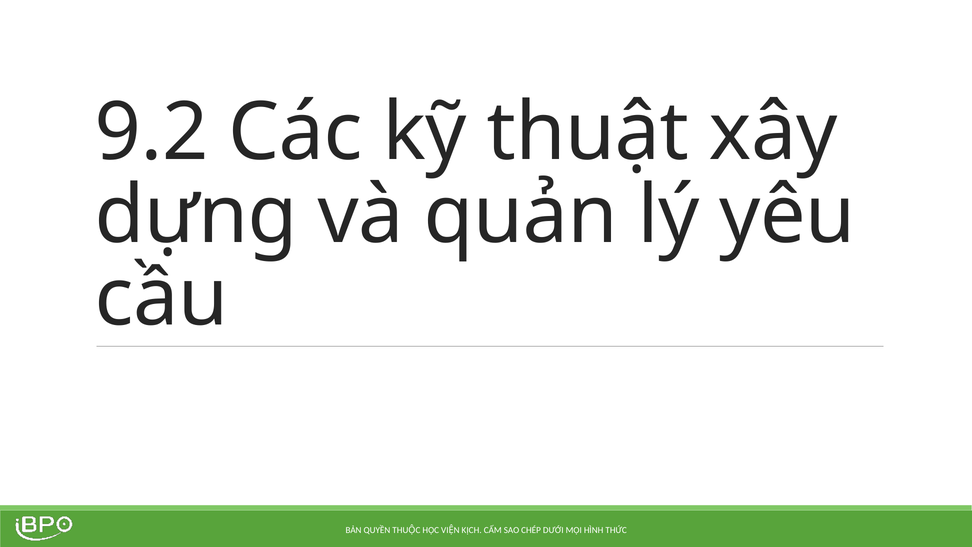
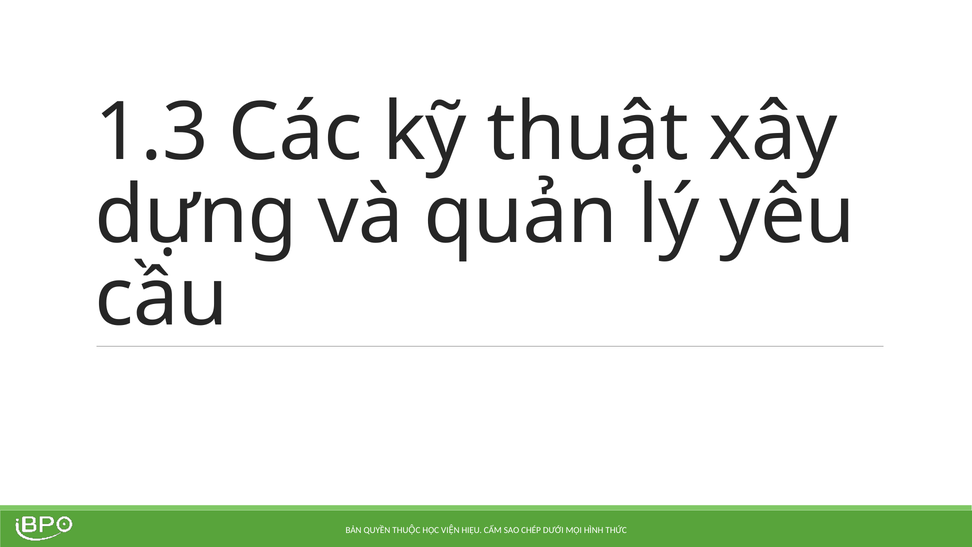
9.2: 9.2 -> 1.3
KỊCH: KỊCH -> HIỆU
